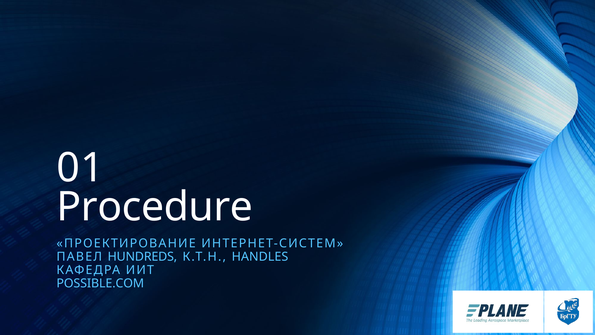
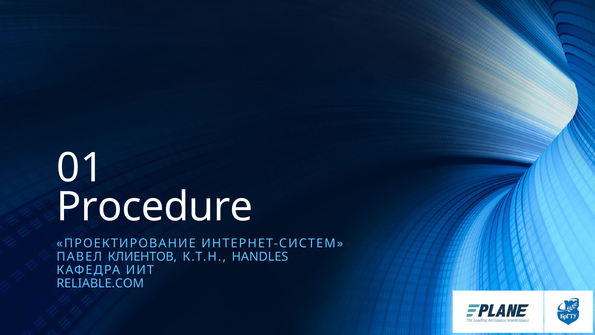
HUNDREDS: HUNDREDS -> КЛИЕНТОВ
POSSIBLE.COM: POSSIBLE.COM -> RELIABLE.COM
